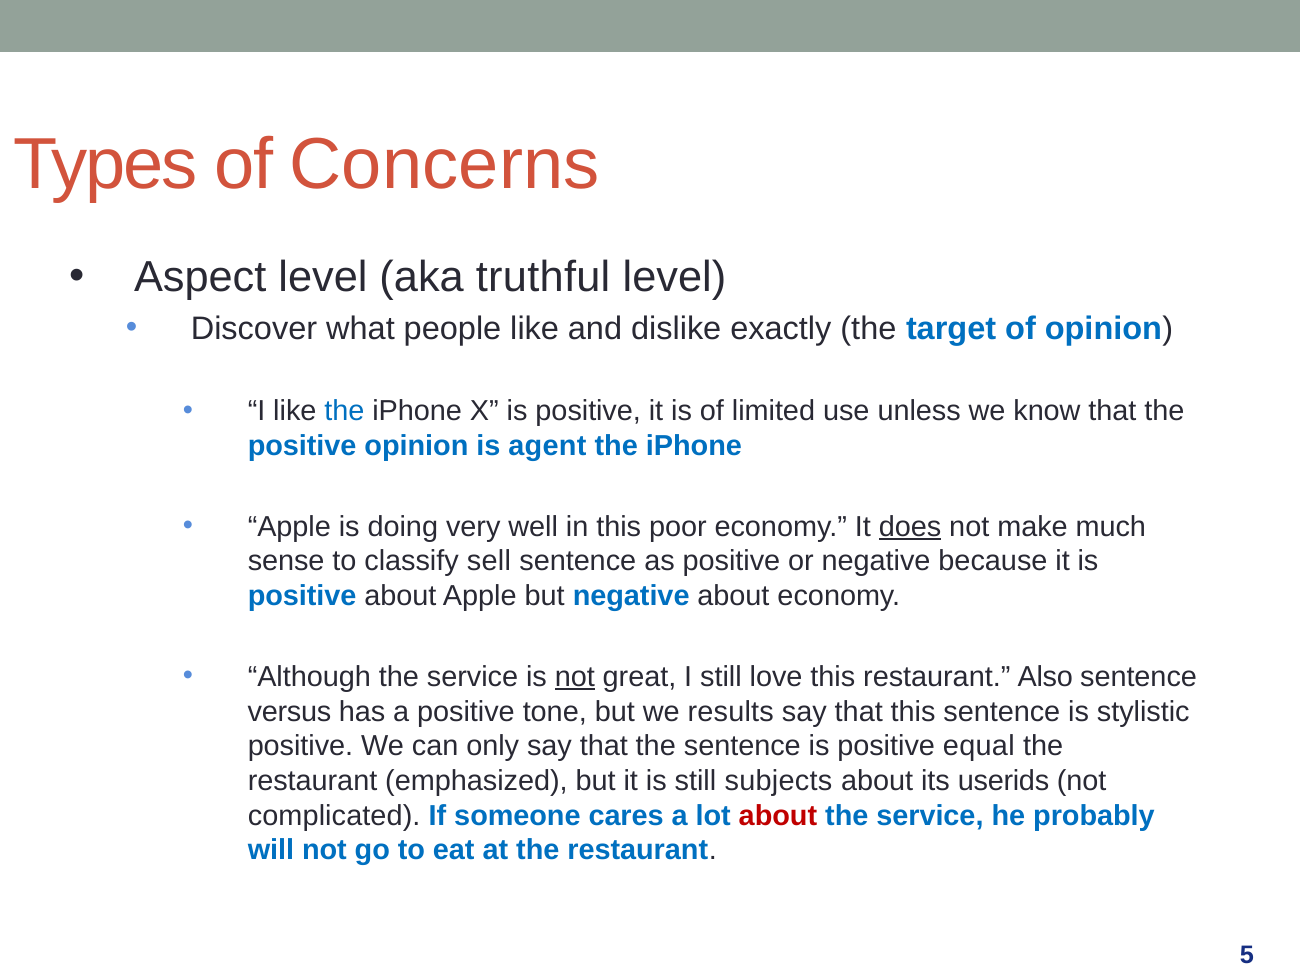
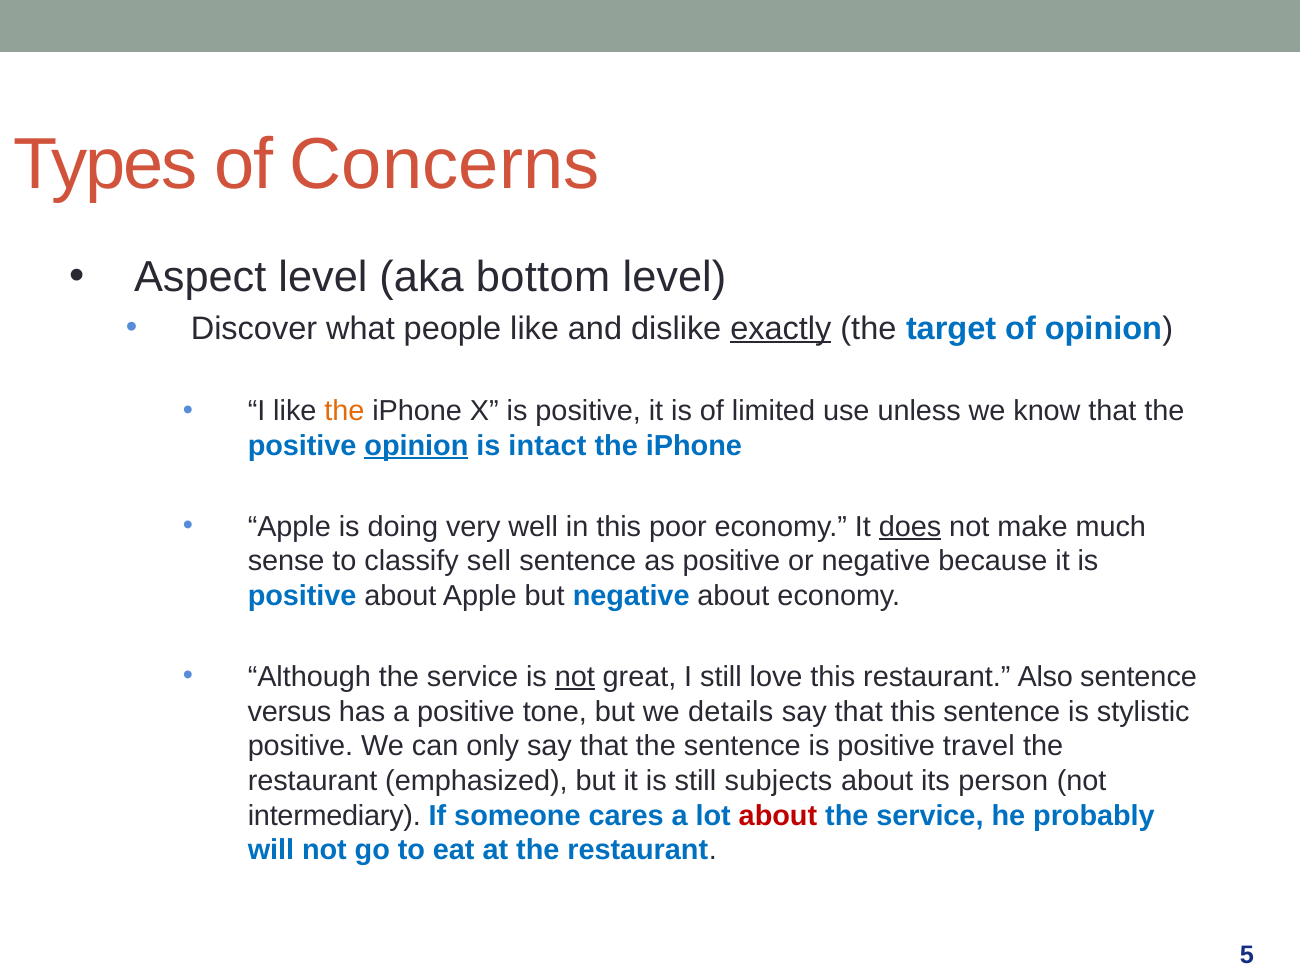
truthful: truthful -> bottom
exactly underline: none -> present
the at (344, 411) colour: blue -> orange
opinion at (416, 446) underline: none -> present
agent: agent -> intact
results: results -> details
equal: equal -> travel
userids: userids -> person
complicated: complicated -> intermediary
